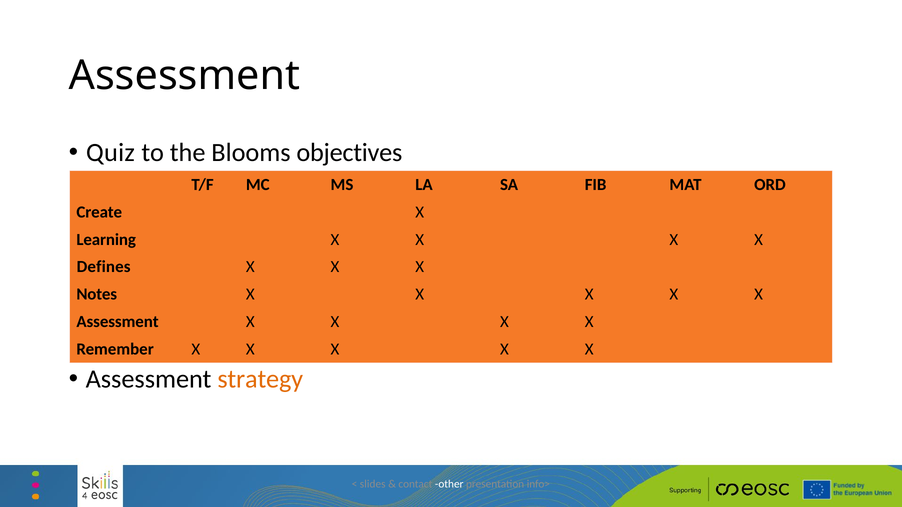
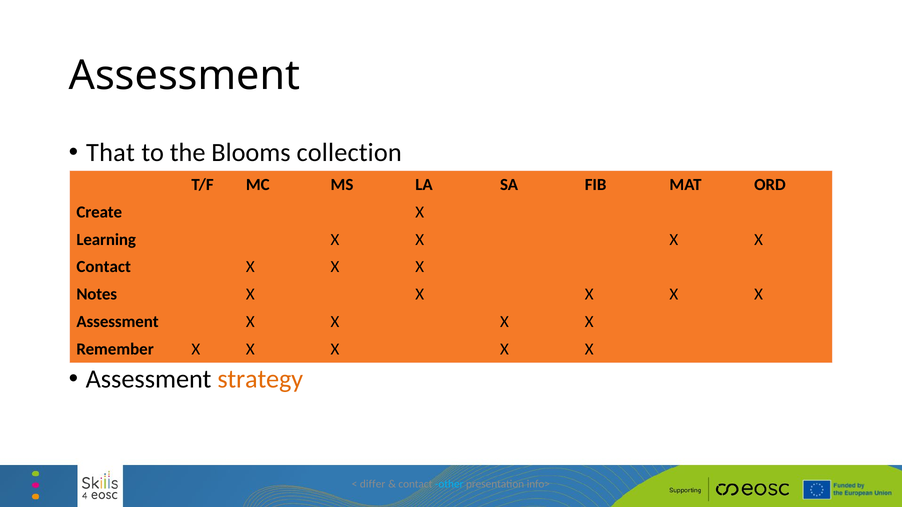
Quiz: Quiz -> That
objectives: objectives -> collection
Defines at (104, 267): Defines -> Contact
slides: slides -> differ
other colour: white -> light blue
